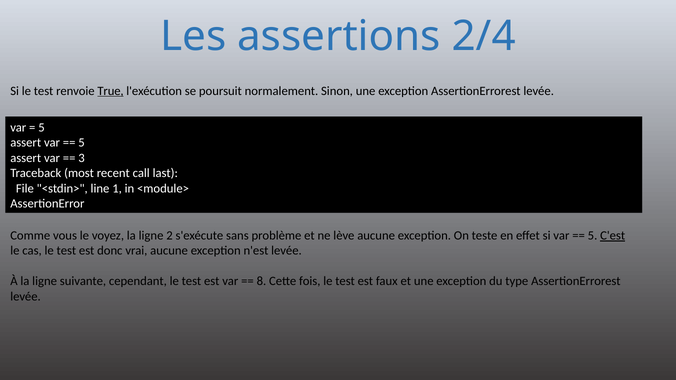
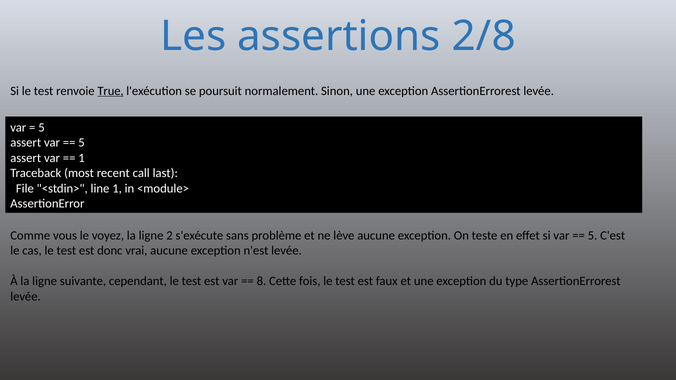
2/4: 2/4 -> 2/8
3 at (82, 158): 3 -> 1
C'est underline: present -> none
